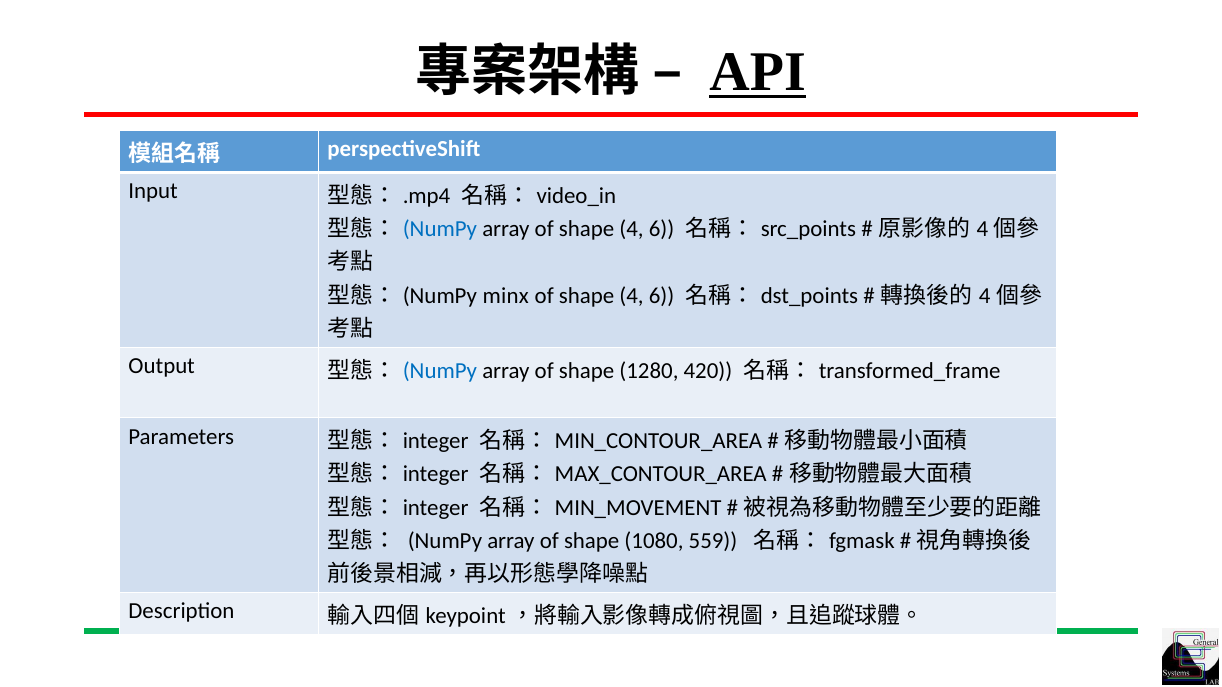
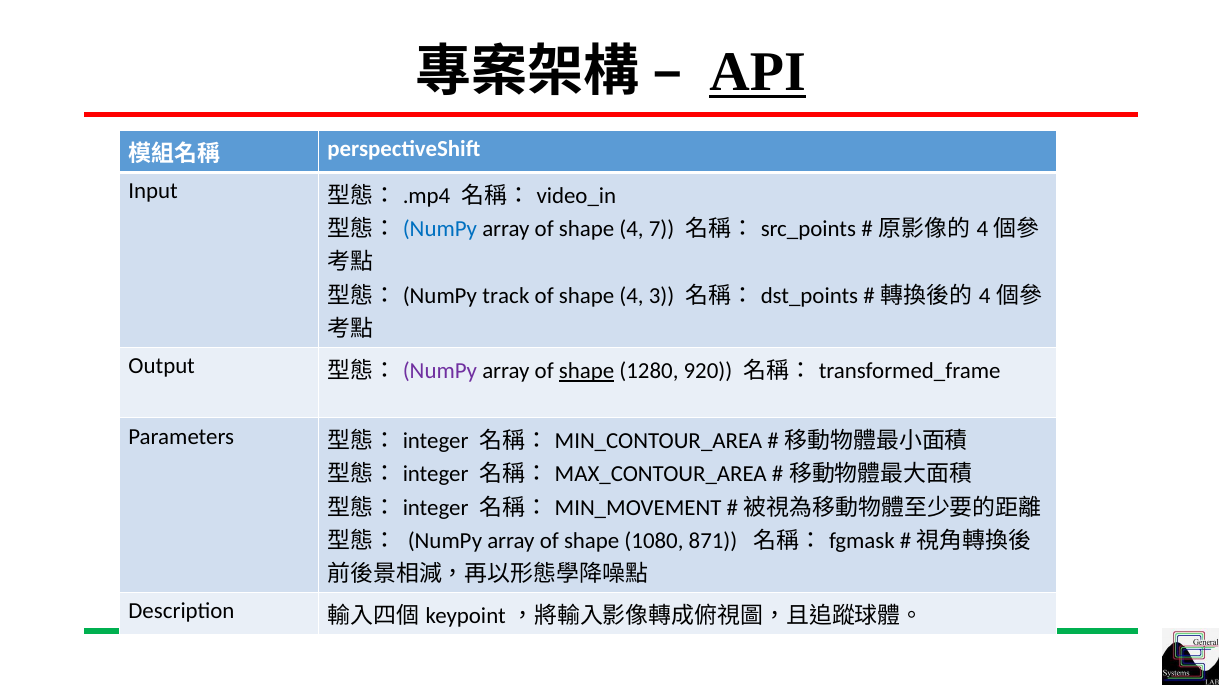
6 at (662, 229): 6 -> 7
minx: minx -> track
6 at (662, 296): 6 -> 3
NumPy at (440, 371) colour: blue -> purple
shape at (587, 371) underline: none -> present
420: 420 -> 920
559: 559 -> 871
